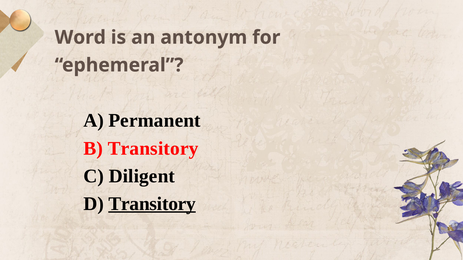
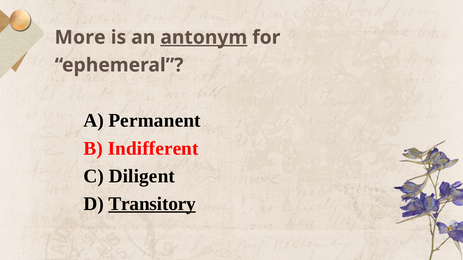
Word: Word -> More
antonym underline: none -> present
B Transitory: Transitory -> Indifferent
